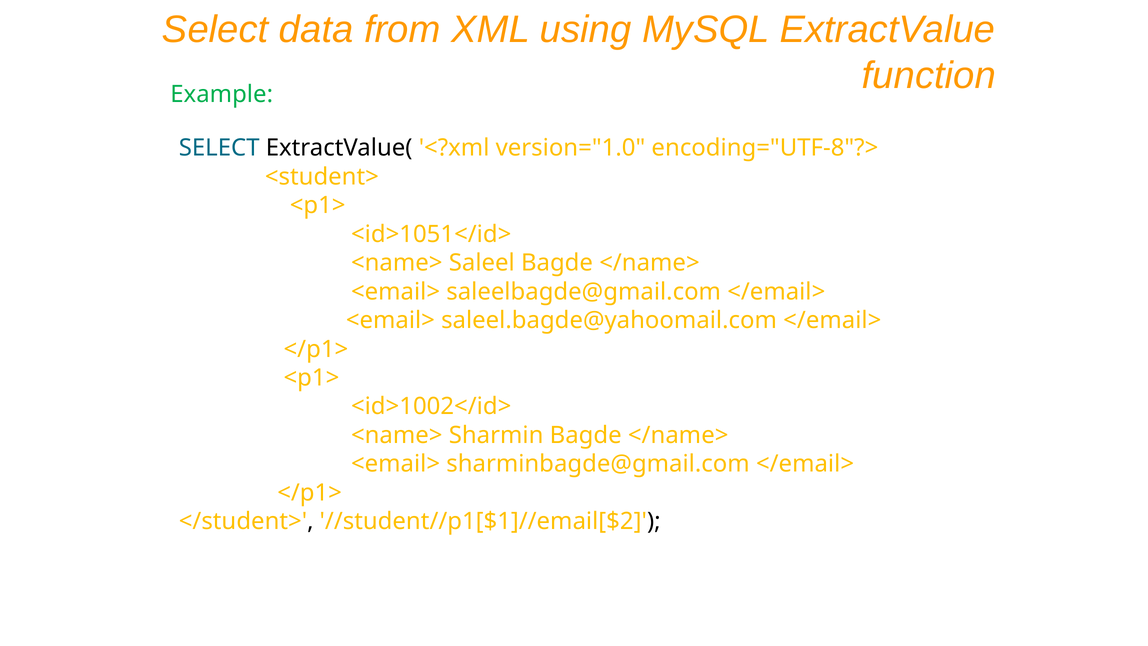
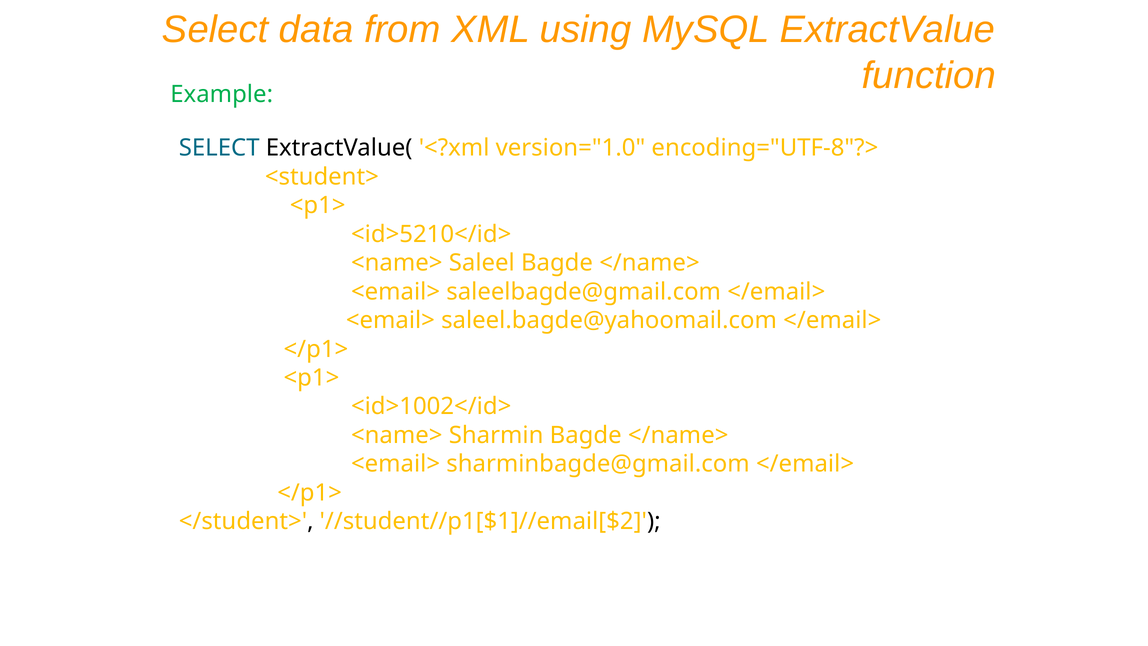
<id>1051</id>: <id>1051</id> -> <id>5210</id>
